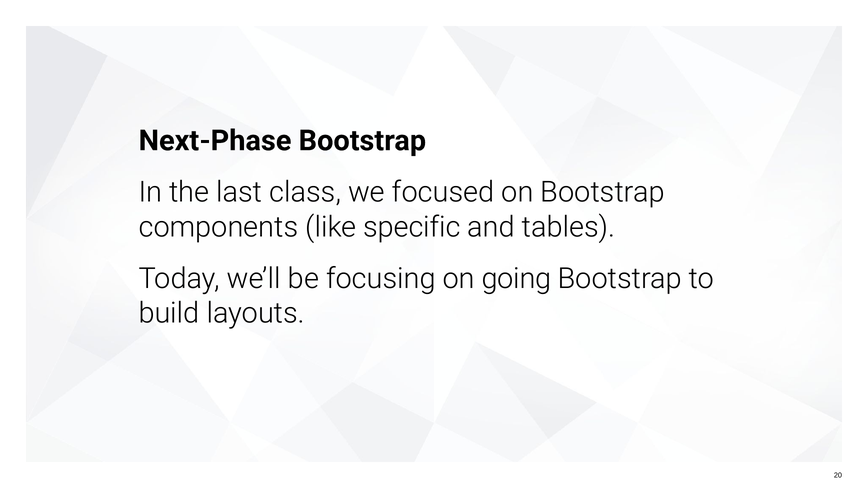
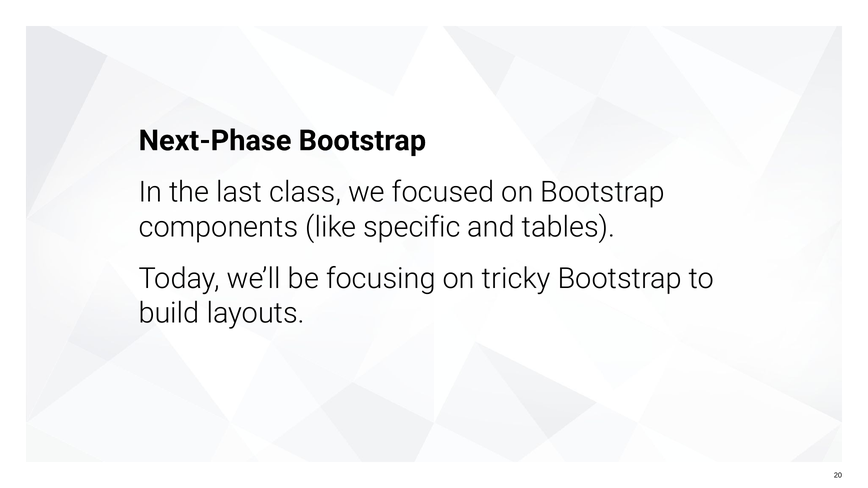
going: going -> tricky
